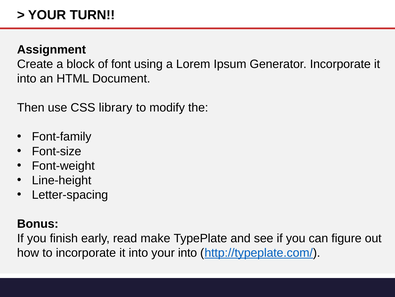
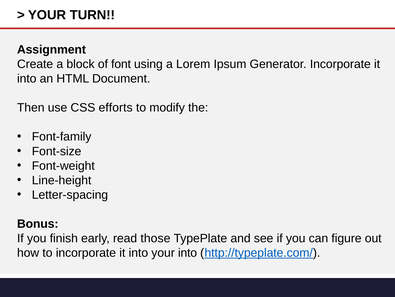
library: library -> efforts
make: make -> those
